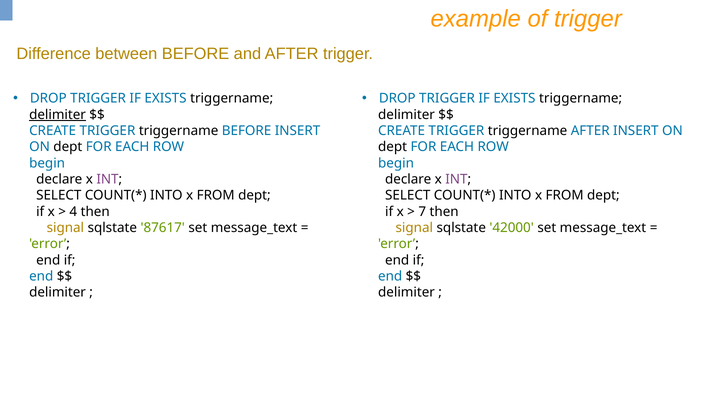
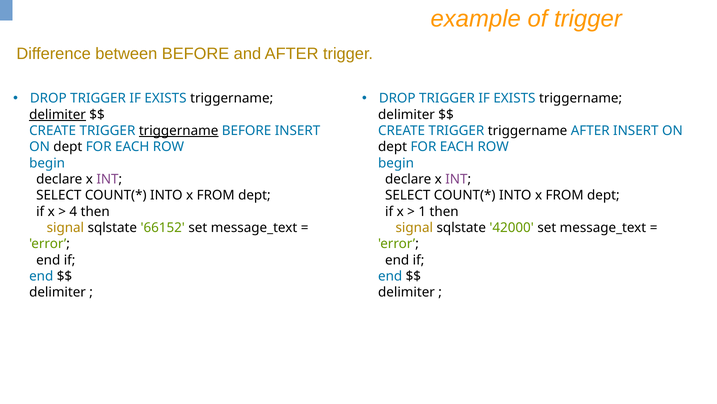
triggername at (179, 131) underline: none -> present
7: 7 -> 1
87617: 87617 -> 66152
